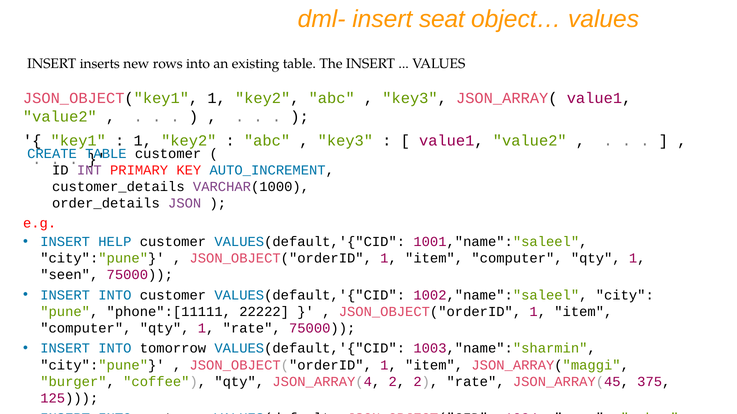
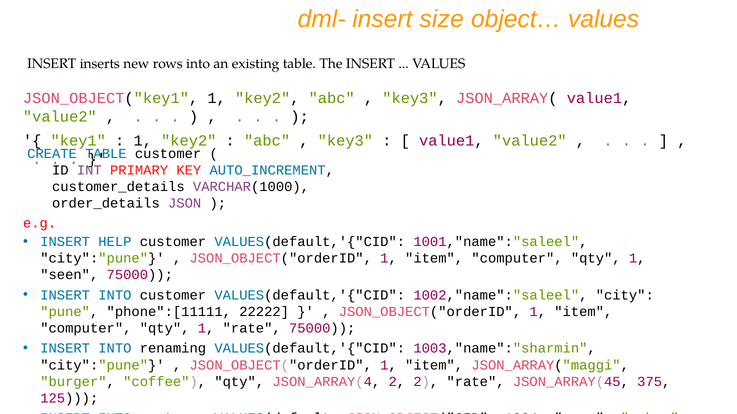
seat: seat -> size
tomorrow: tomorrow -> renaming
